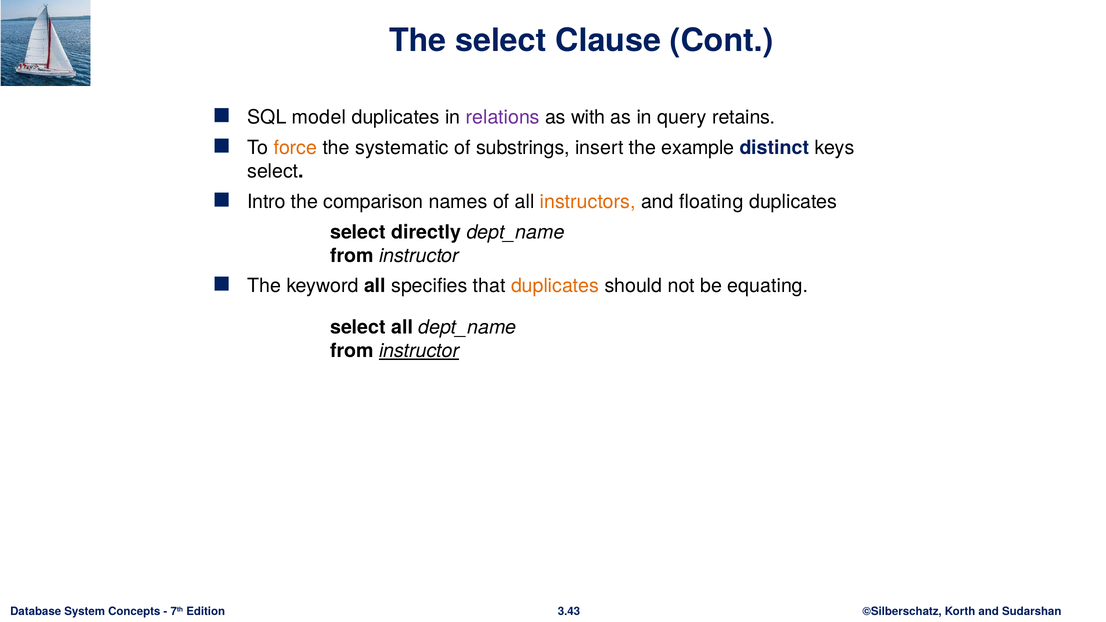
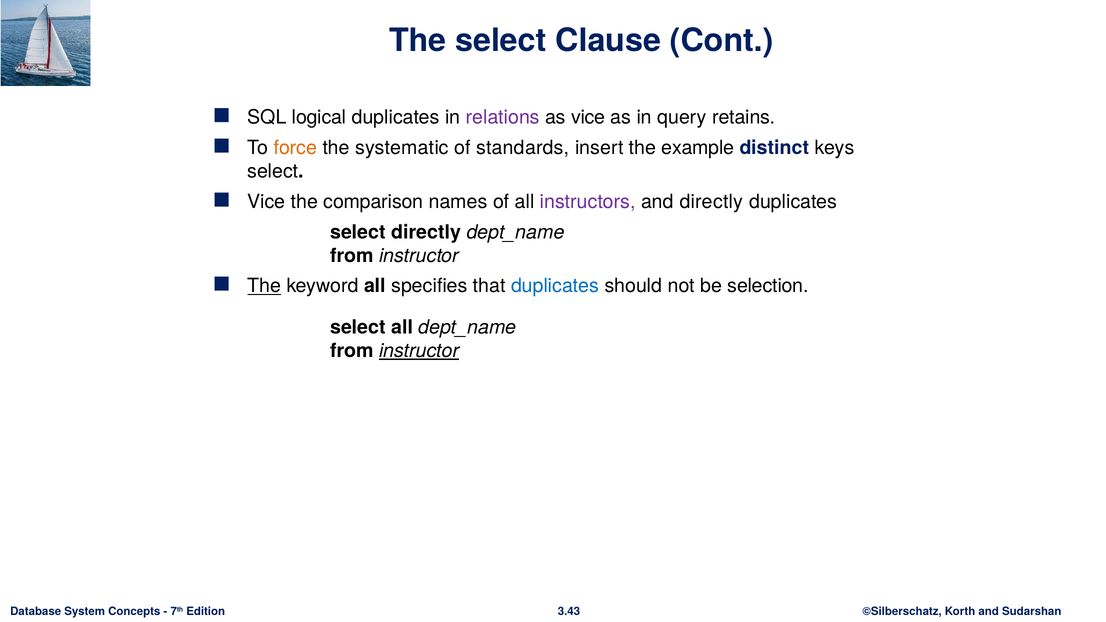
model: model -> logical
as with: with -> vice
substrings: substrings -> standards
Intro at (266, 202): Intro -> Vice
instructors colour: orange -> purple
and floating: floating -> directly
The at (264, 286) underline: none -> present
duplicates at (555, 286) colour: orange -> blue
equating: equating -> selection
